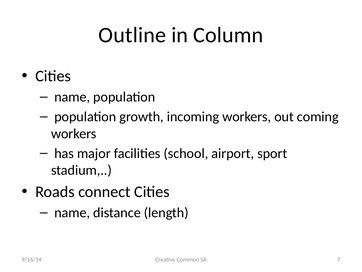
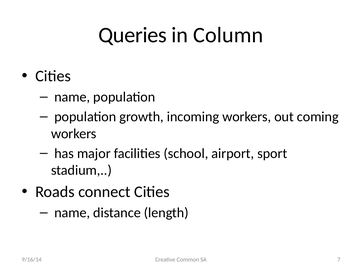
Outline: Outline -> Queries
